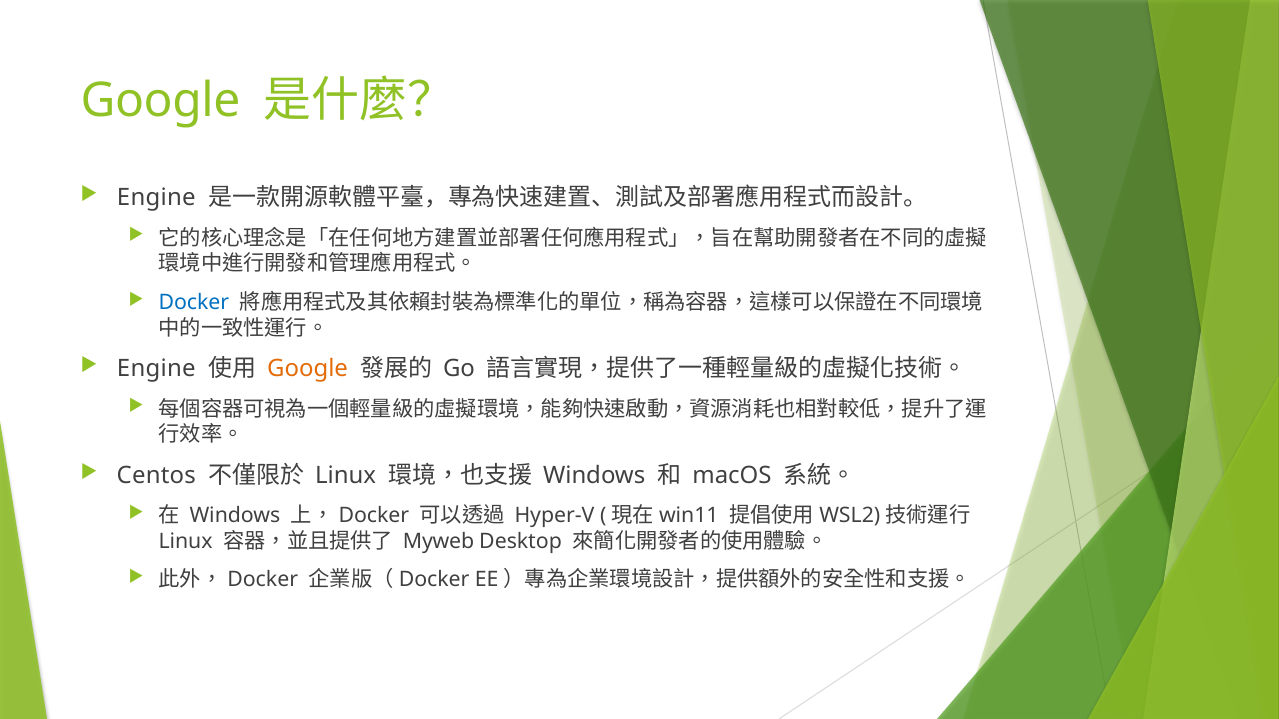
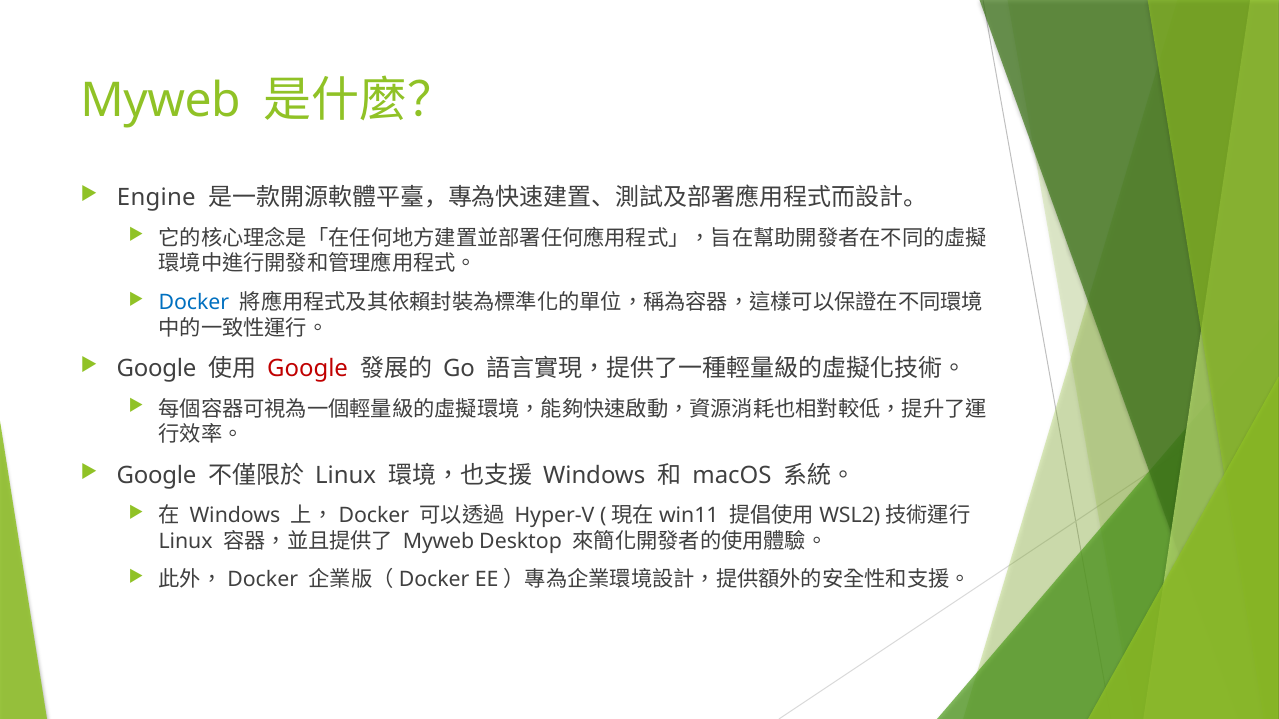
Google at (161, 101): Google -> Myweb
Engine at (156, 369): Engine -> Google
Google at (308, 369) colour: orange -> red
Centos at (156, 476): Centos -> Google
